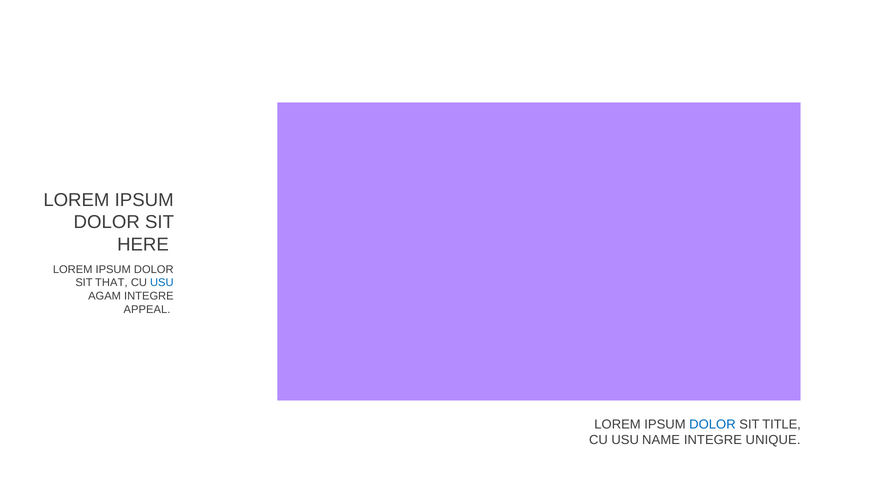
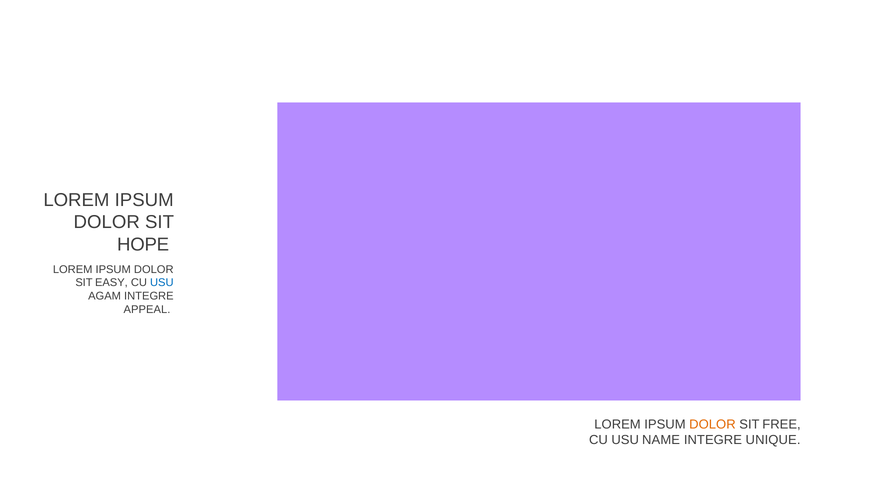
HERE: HERE -> HOPE
THAT: THAT -> EASY
DOLOR at (712, 424) colour: blue -> orange
TITLE: TITLE -> FREE
